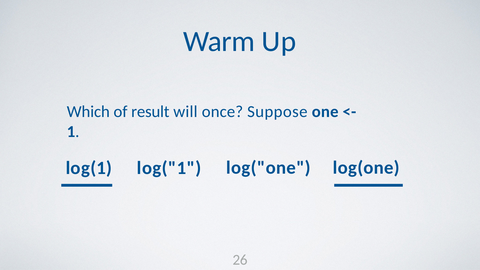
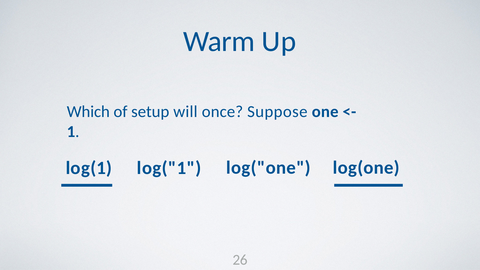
result: result -> setup
